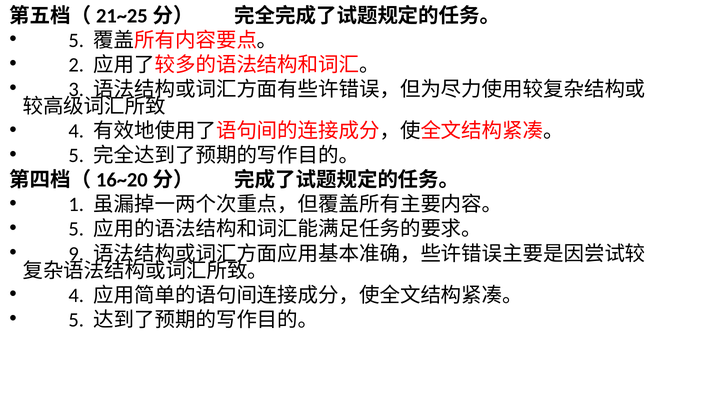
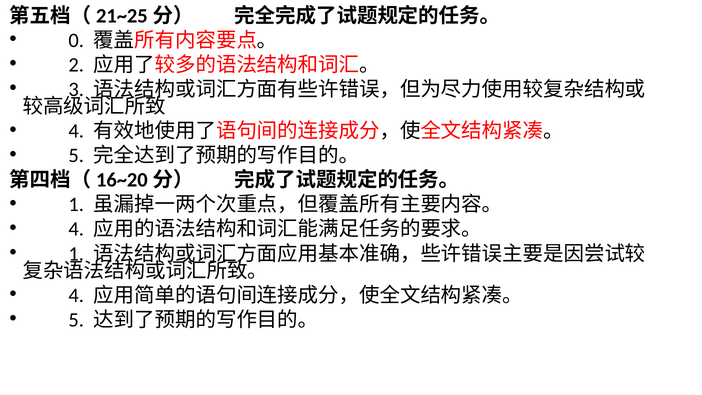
5 at (76, 40): 5 -> 0
5 at (76, 229): 5 -> 4
9 at (76, 254): 9 -> 1
